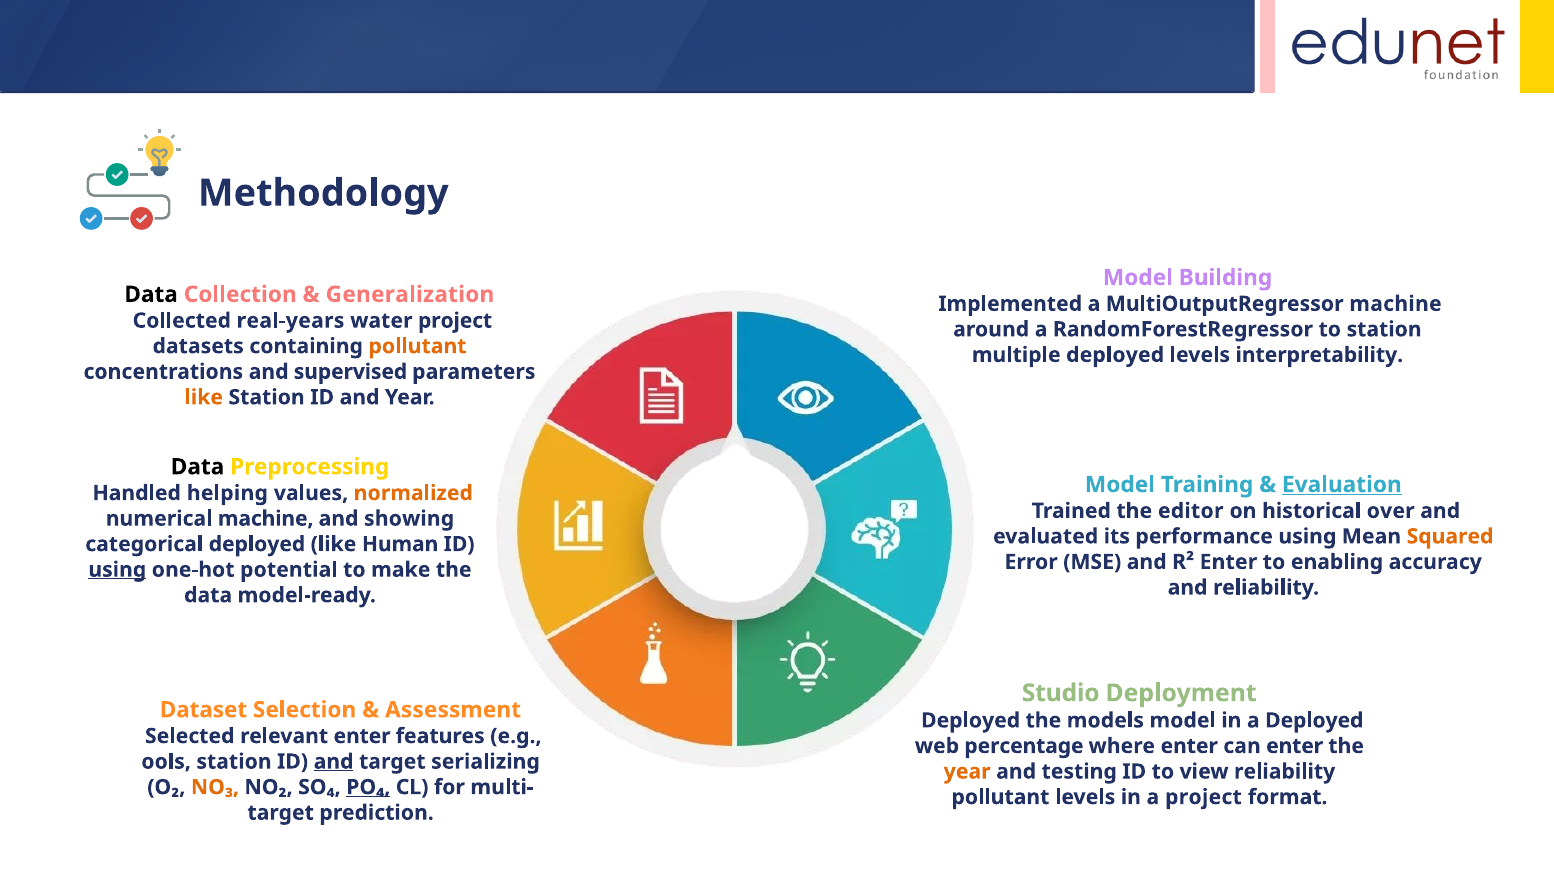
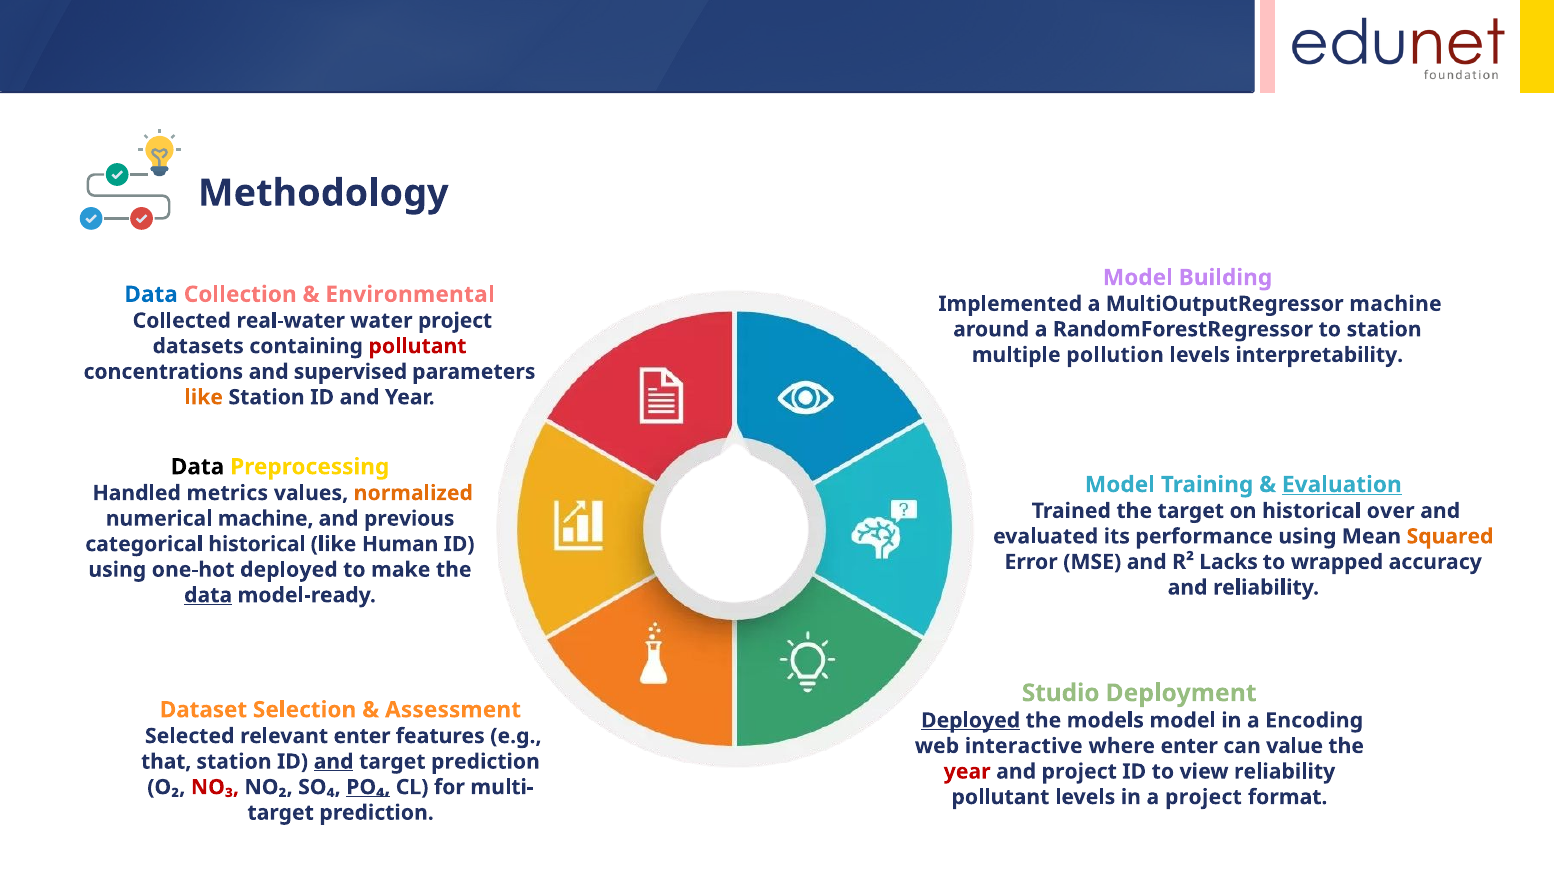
Data at (151, 294) colour: black -> blue
Generalization: Generalization -> Environmental
real-years: real-years -> real-water
pollutant at (417, 346) colour: orange -> red
multiple deployed: deployed -> pollution
helping: helping -> metrics
the editor: editor -> target
showing: showing -> previous
categorical deployed: deployed -> historical
R² Enter: Enter -> Lacks
enabling: enabling -> wrapped
using at (117, 570) underline: present -> none
one-hot potential: potential -> deployed
data at (208, 595) underline: none -> present
Deployed at (971, 721) underline: none -> present
a Deployed: Deployed -> Encoding
percentage: percentage -> interactive
can enter: enter -> value
ools: ools -> that
serializing at (485, 762): serializing -> prediction
year at (967, 772) colour: orange -> red
and testing: testing -> project
NO₃ colour: orange -> red
